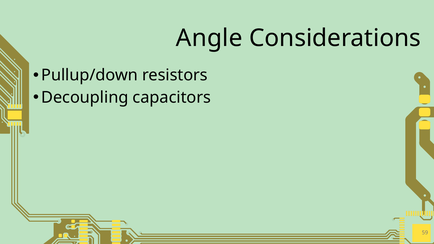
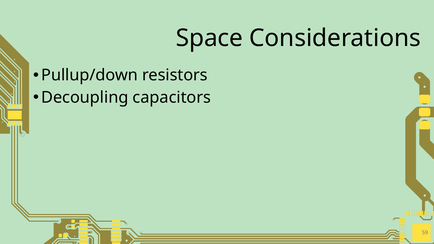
Angle: Angle -> Space
